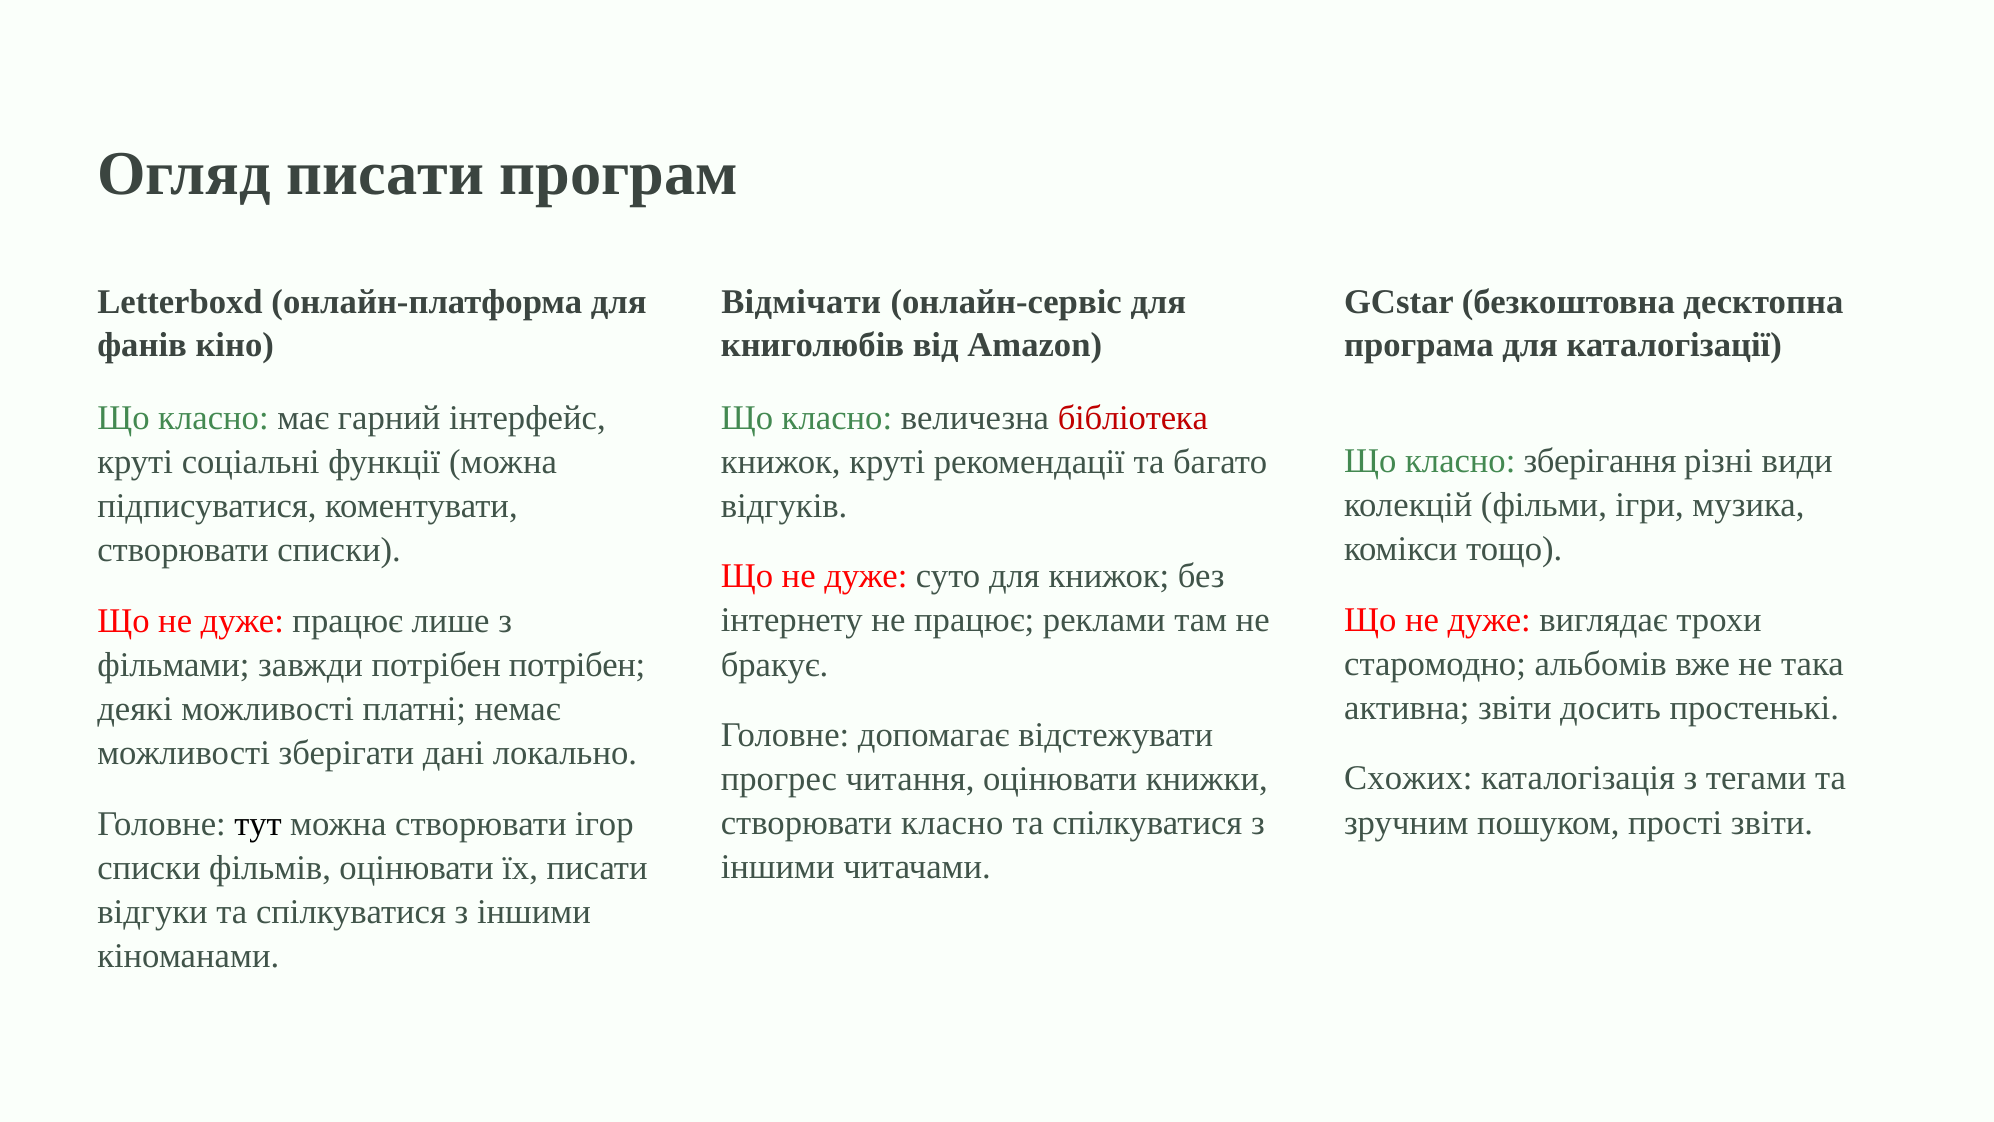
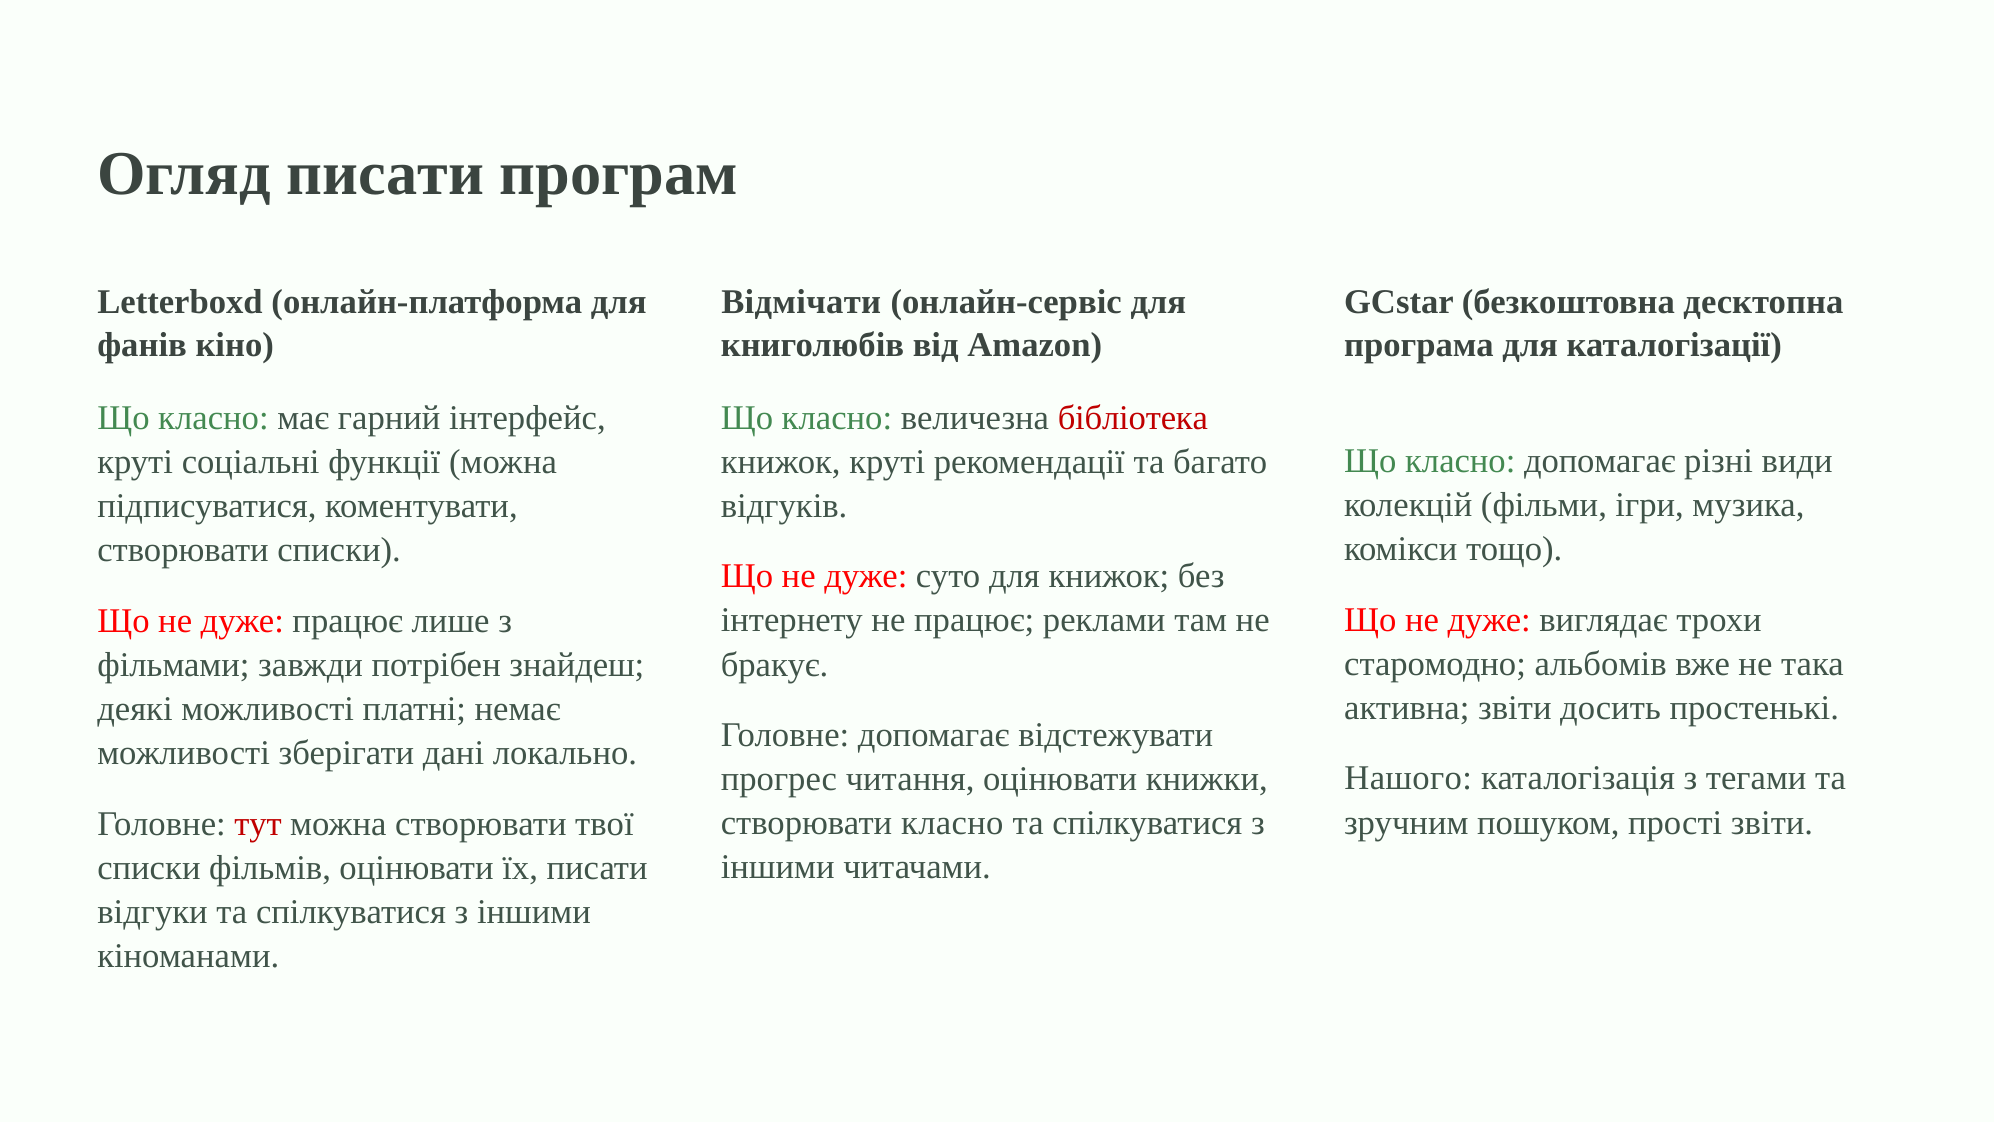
класно зберігання: зберігання -> допомагає
потрібен потрібен: потрібен -> знайдеш
Схожих: Схожих -> Нашого
тут colour: black -> red
ігор: ігор -> твої
